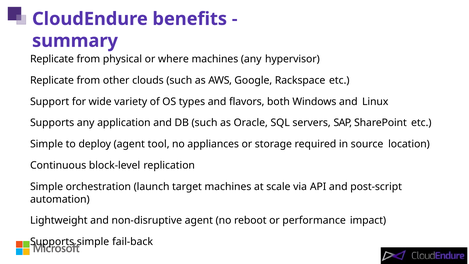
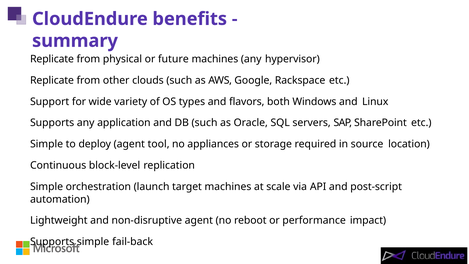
where: where -> future
